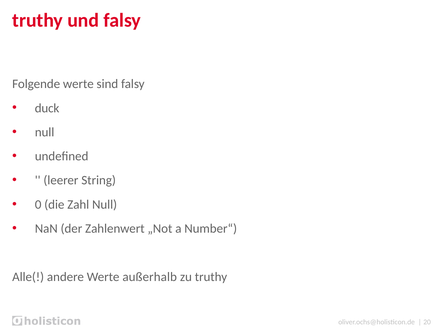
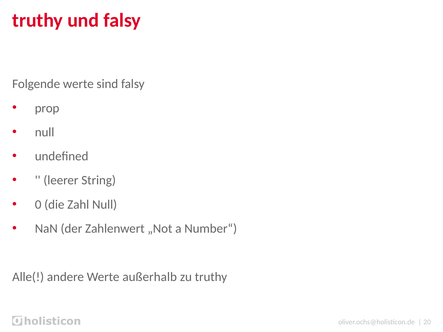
duck: duck -> prop
